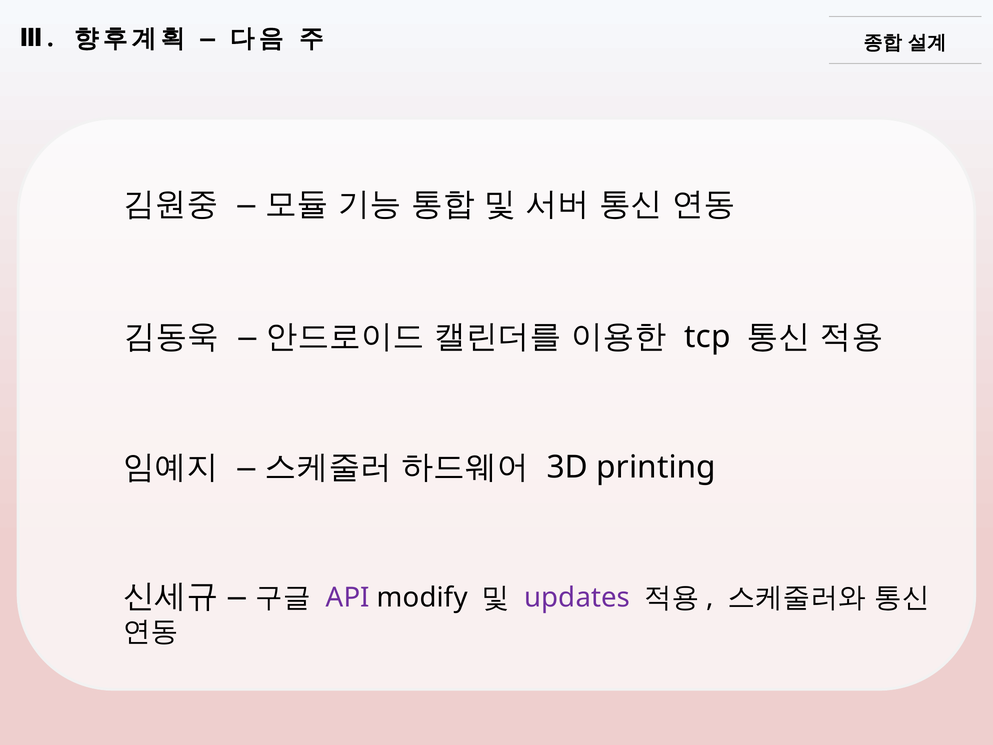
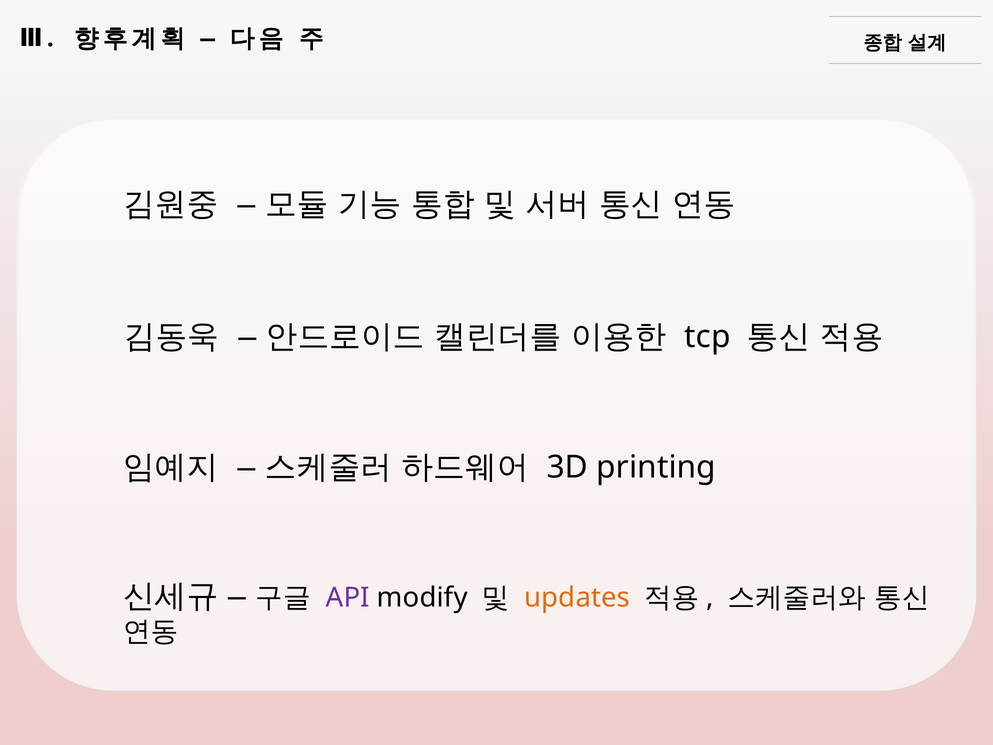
updates colour: purple -> orange
